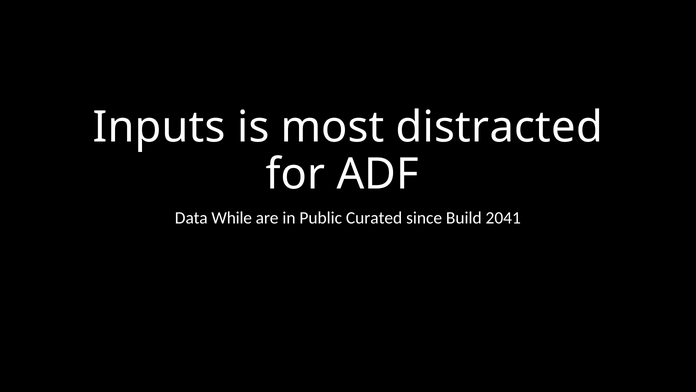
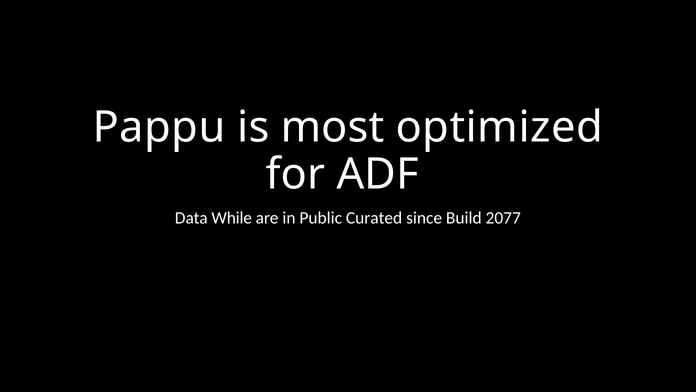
Inputs: Inputs -> Pappu
distracted: distracted -> optimized
2041: 2041 -> 2077
